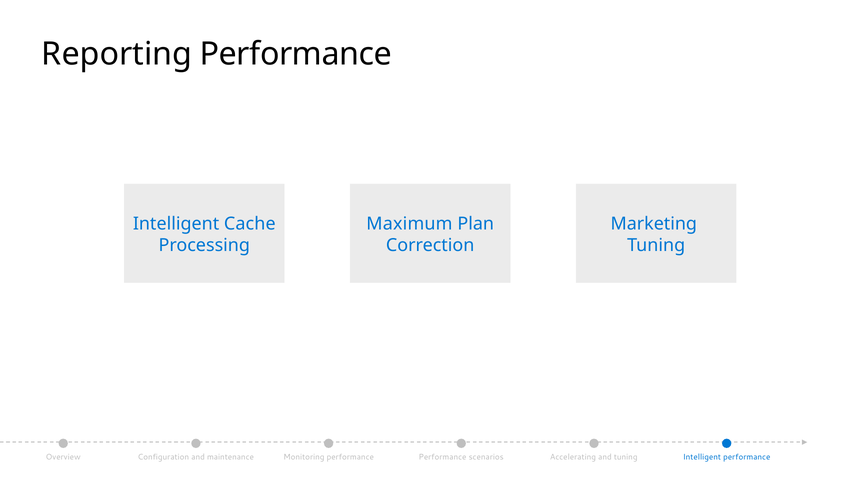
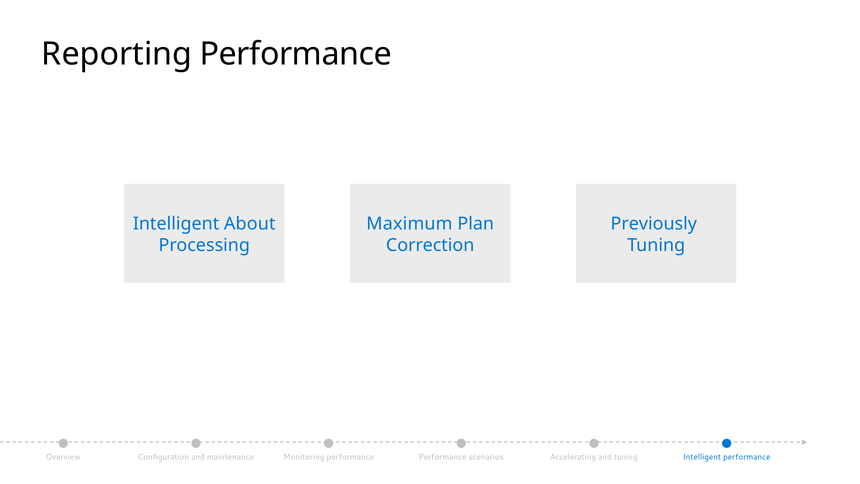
Cache: Cache -> About
Marketing: Marketing -> Previously
